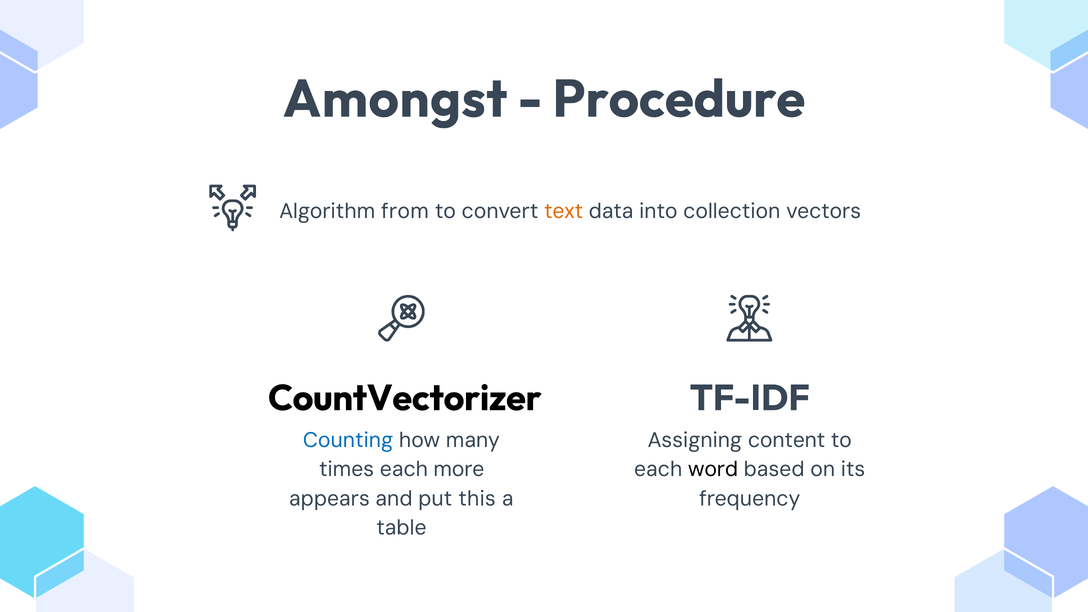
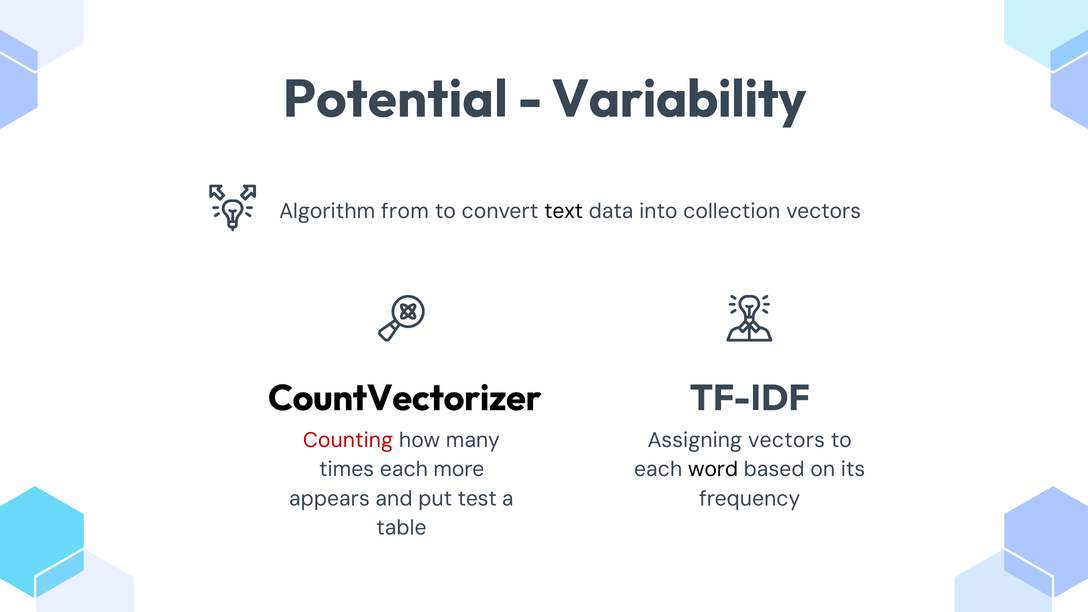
Amongst: Amongst -> Potential
Procedure: Procedure -> Variability
text colour: orange -> black
Counting colour: blue -> red
Assigning content: content -> vectors
this: this -> test
